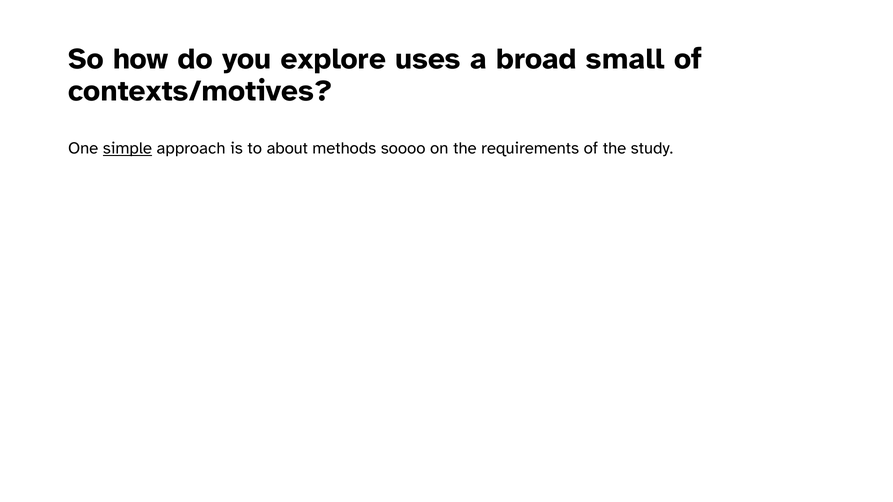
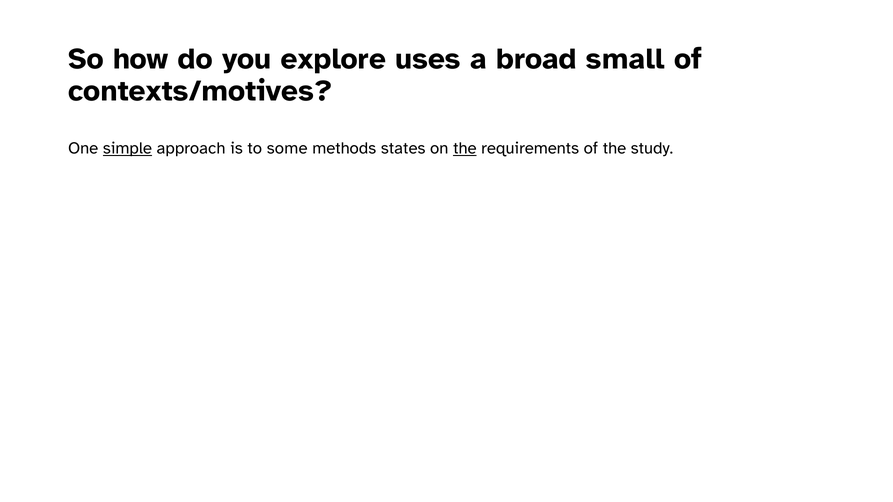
about: about -> some
soooo: soooo -> states
the at (465, 148) underline: none -> present
